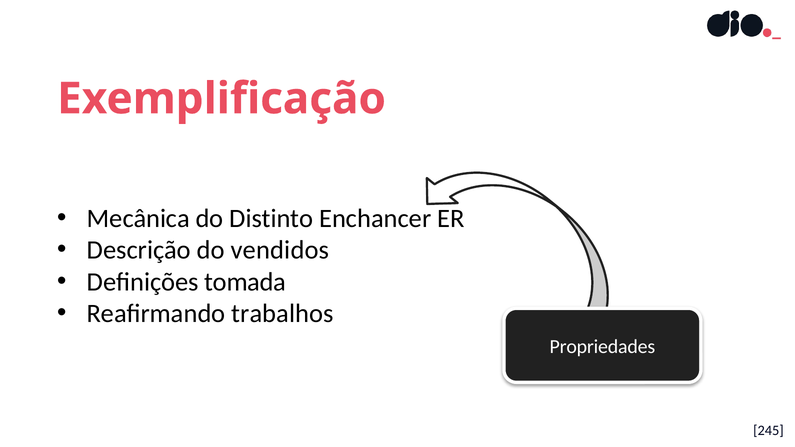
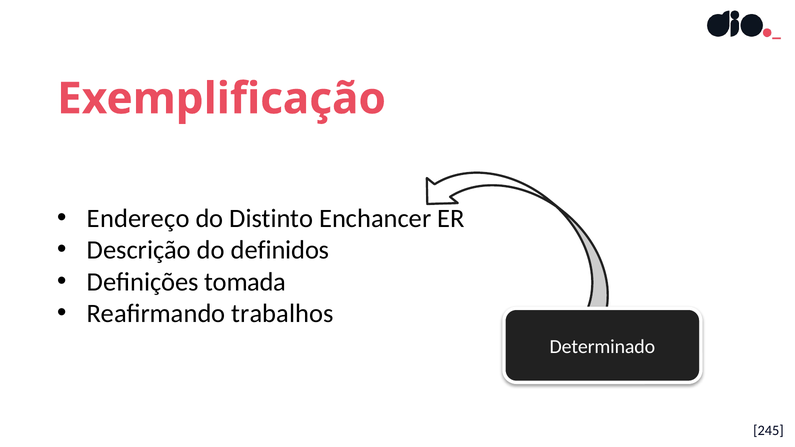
Mecânica: Mecânica -> Endereço
vendidos: vendidos -> definidos
Propriedades: Propriedades -> Determinado
